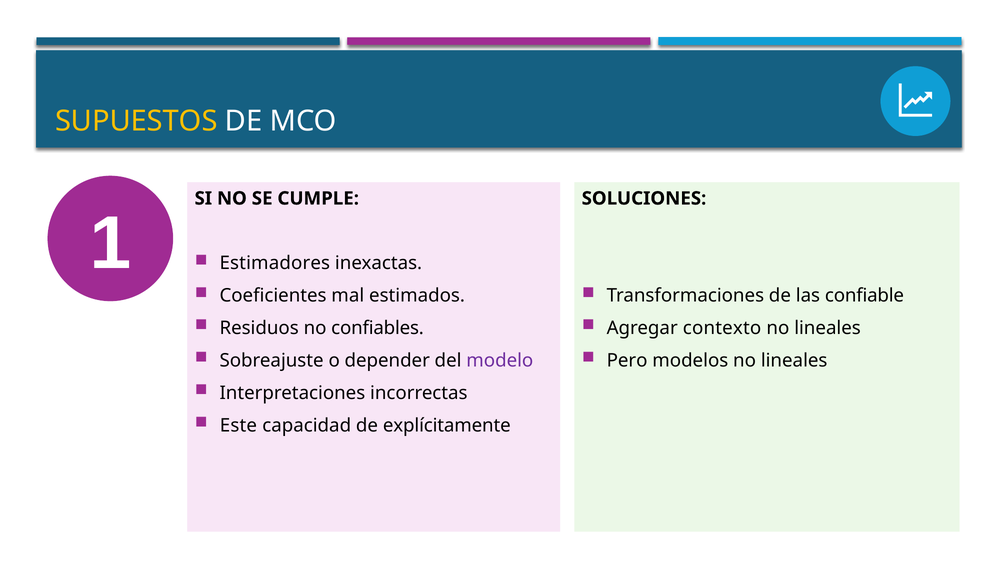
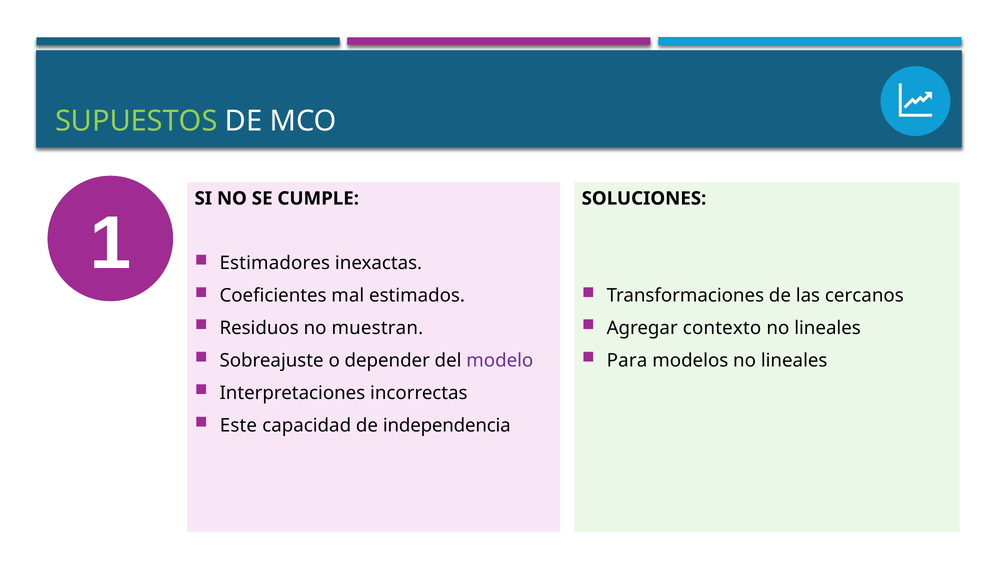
SUPUESTOS colour: yellow -> light green
confiable: confiable -> cercanos
confiables: confiables -> muestran
Pero: Pero -> Para
explícitamente: explícitamente -> independencia
